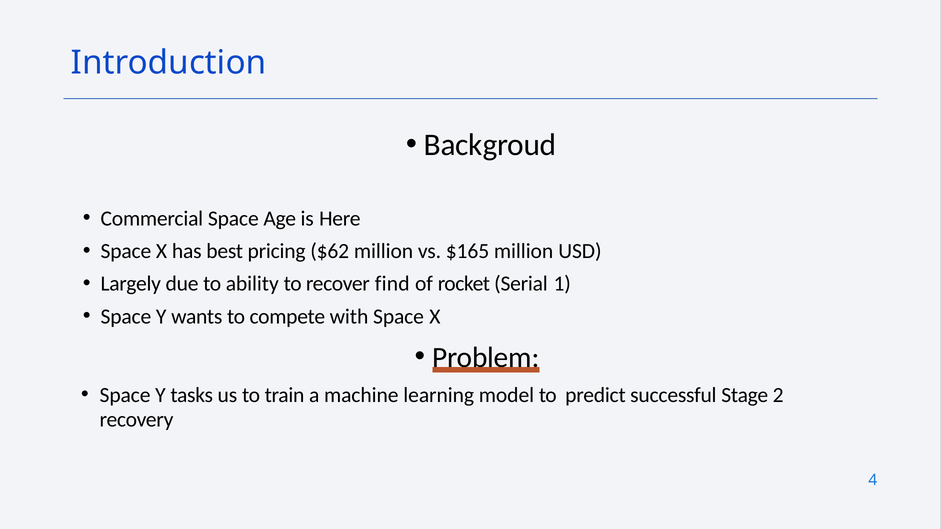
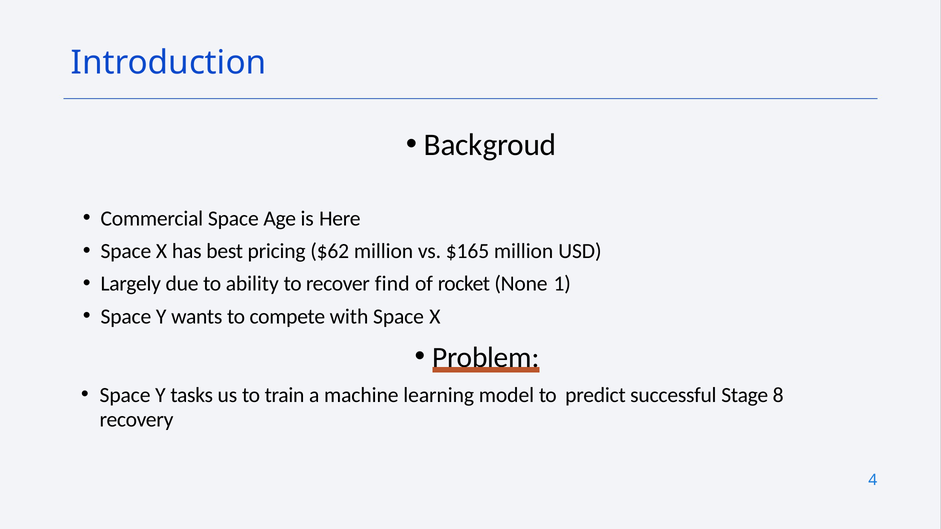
Serial: Serial -> None
2: 2 -> 8
